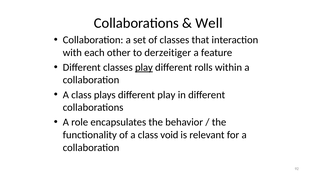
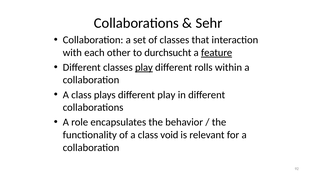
Well: Well -> Sehr
derzeitiger: derzeitiger -> durchsucht
feature underline: none -> present
